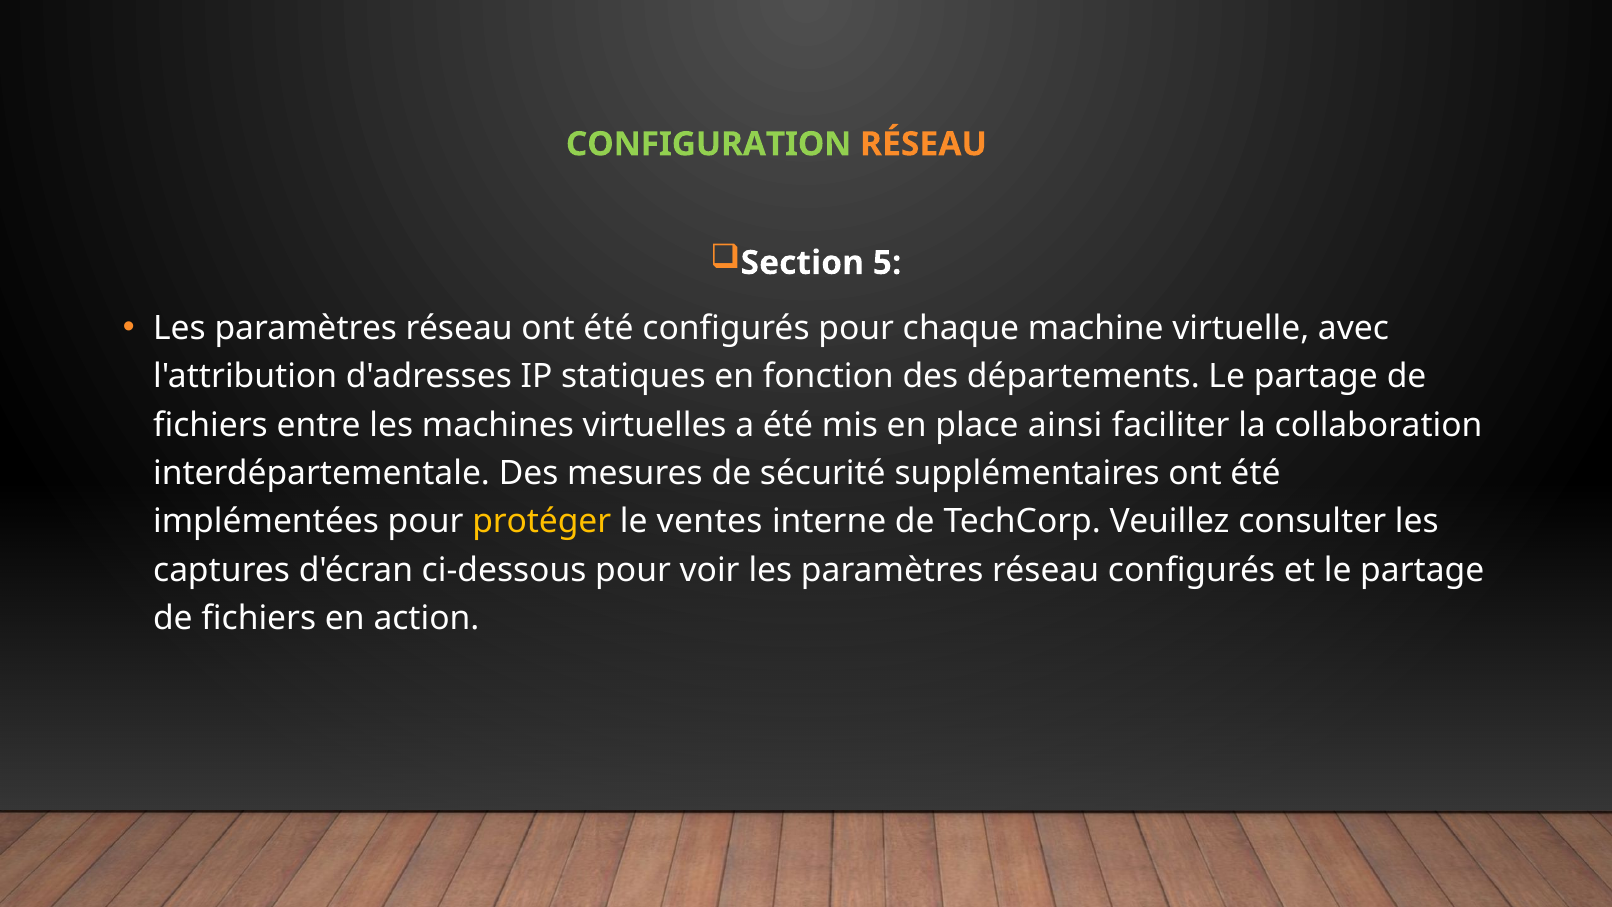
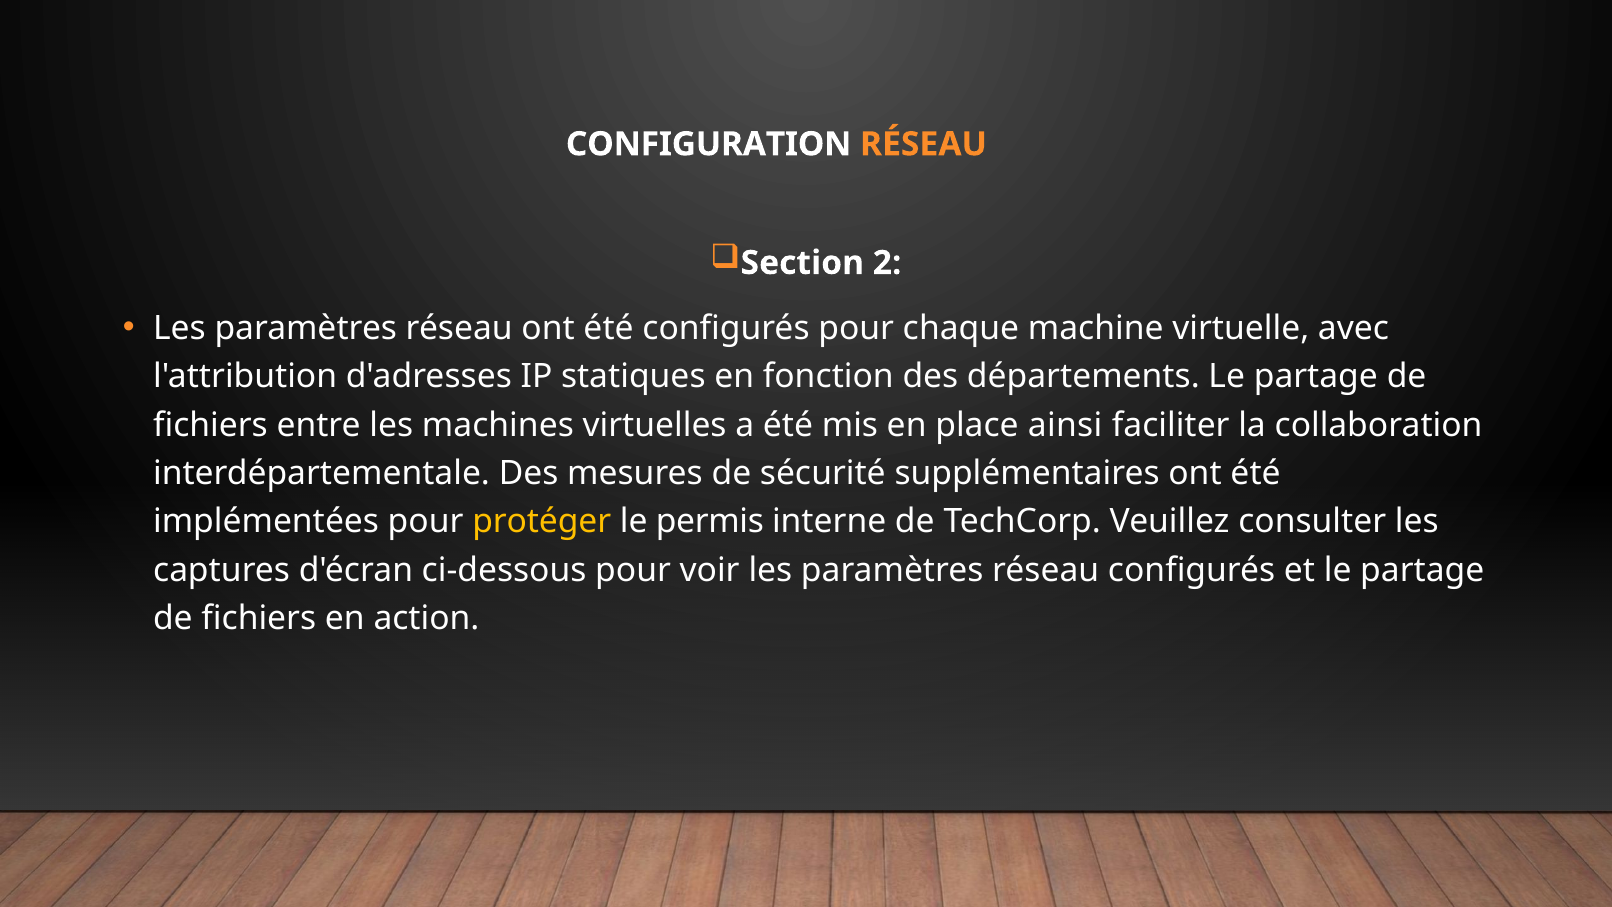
CONFIGURATION colour: light green -> white
5: 5 -> 2
ventes: ventes -> permis
